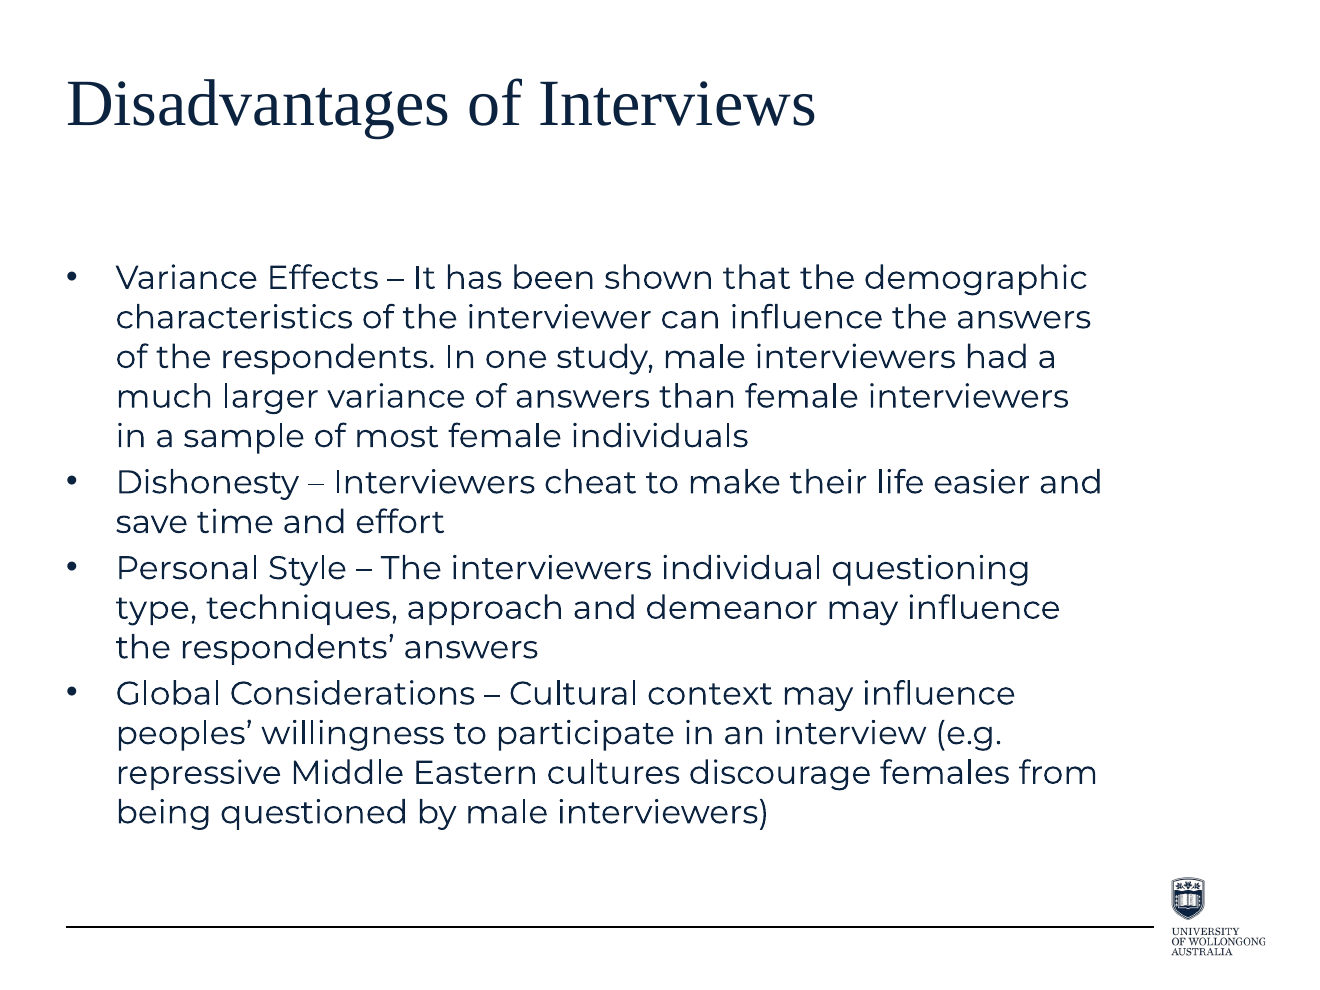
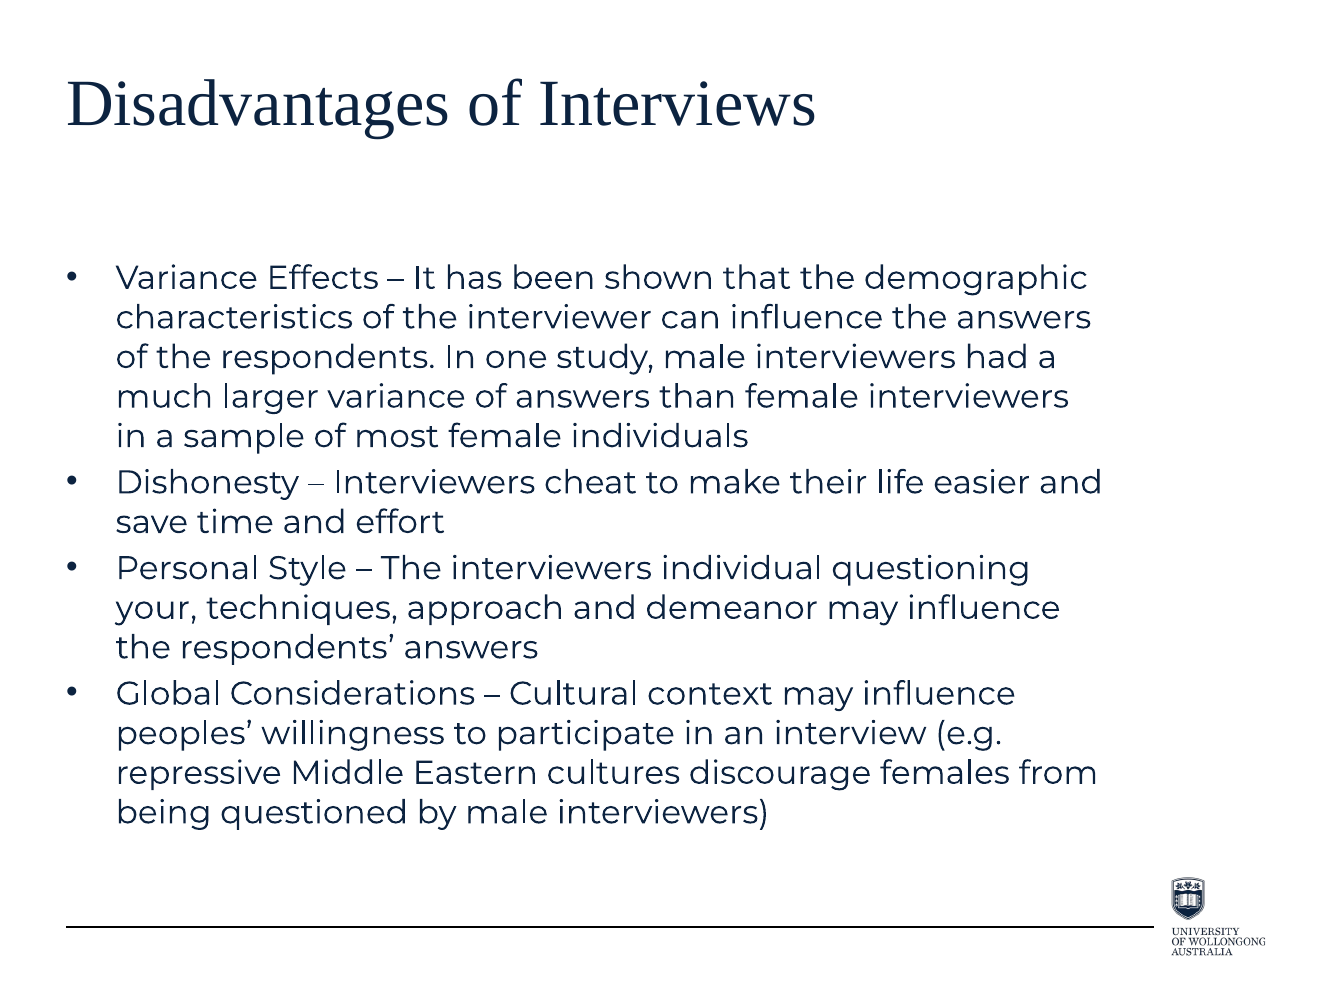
type: type -> your
